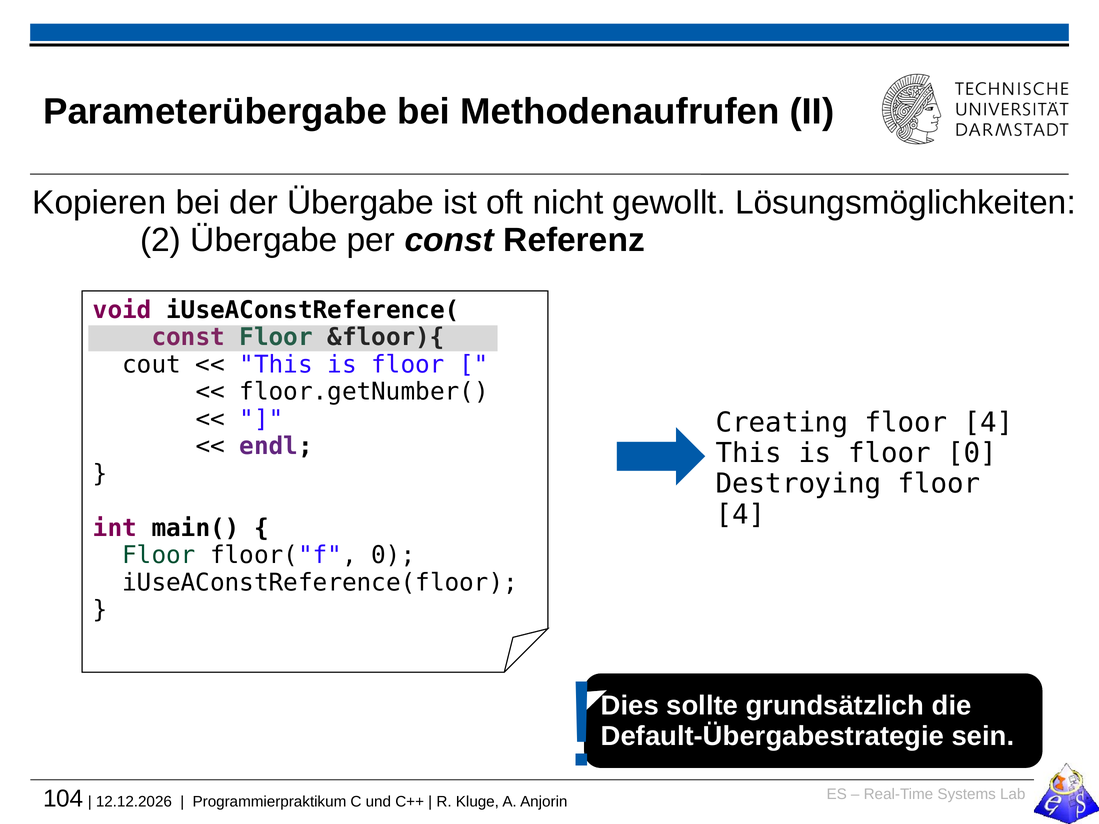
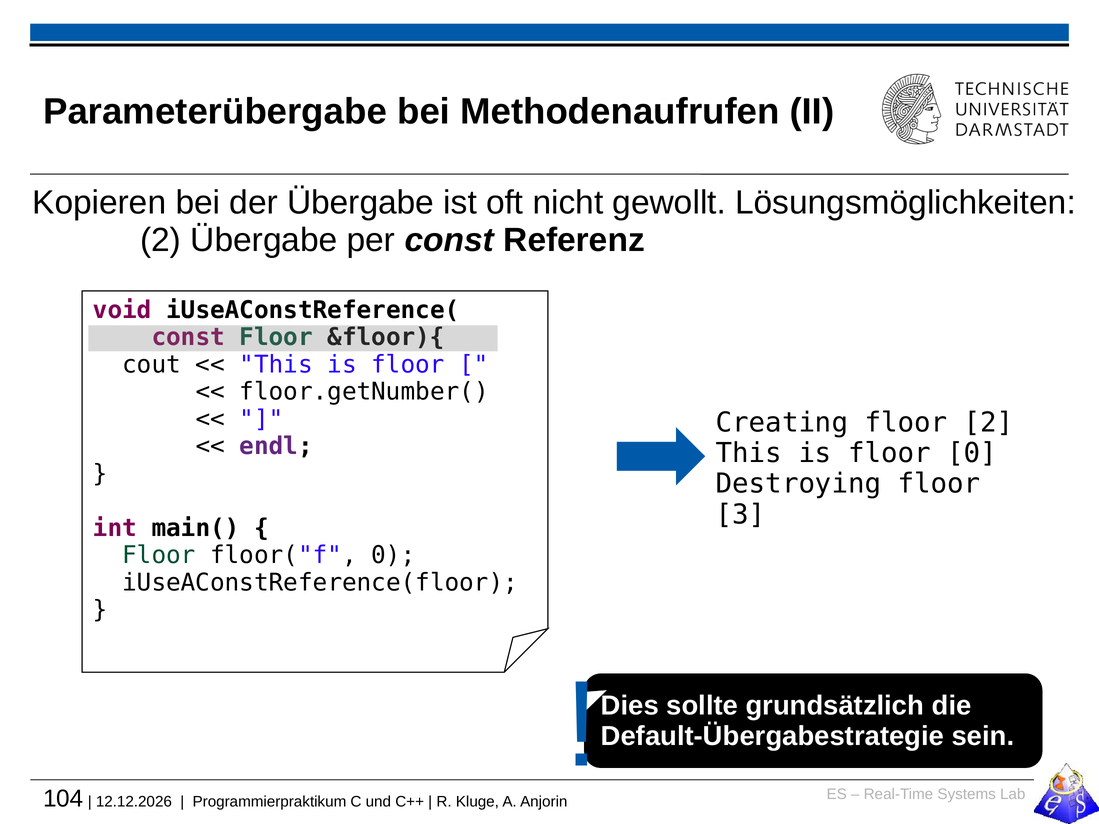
Creating floor 4: 4 -> 2
4 at (741, 515): 4 -> 3
